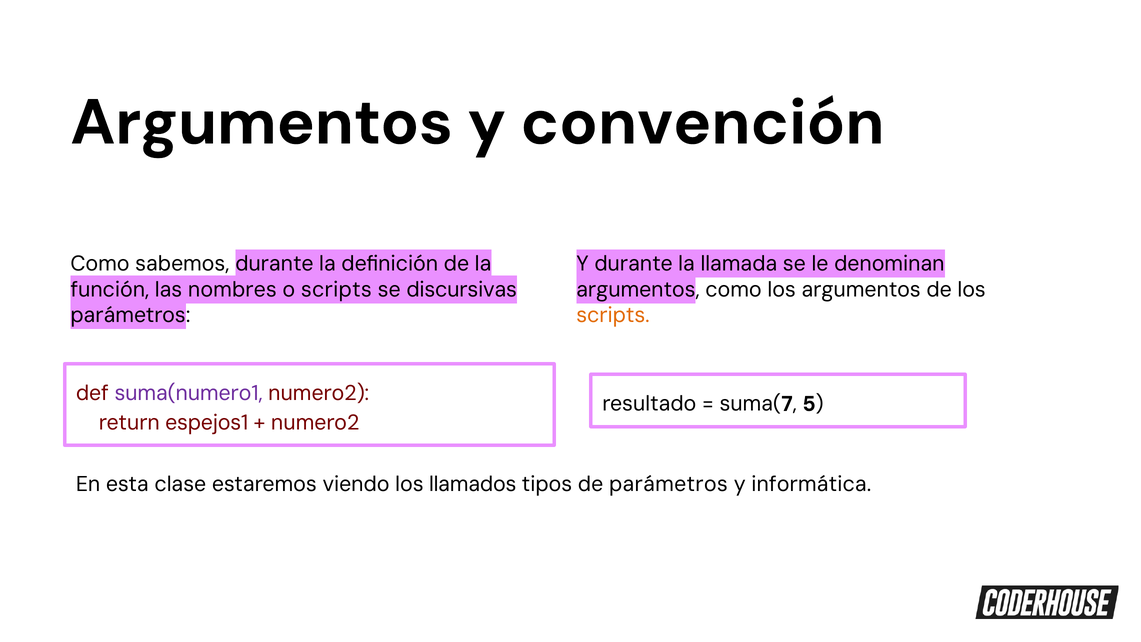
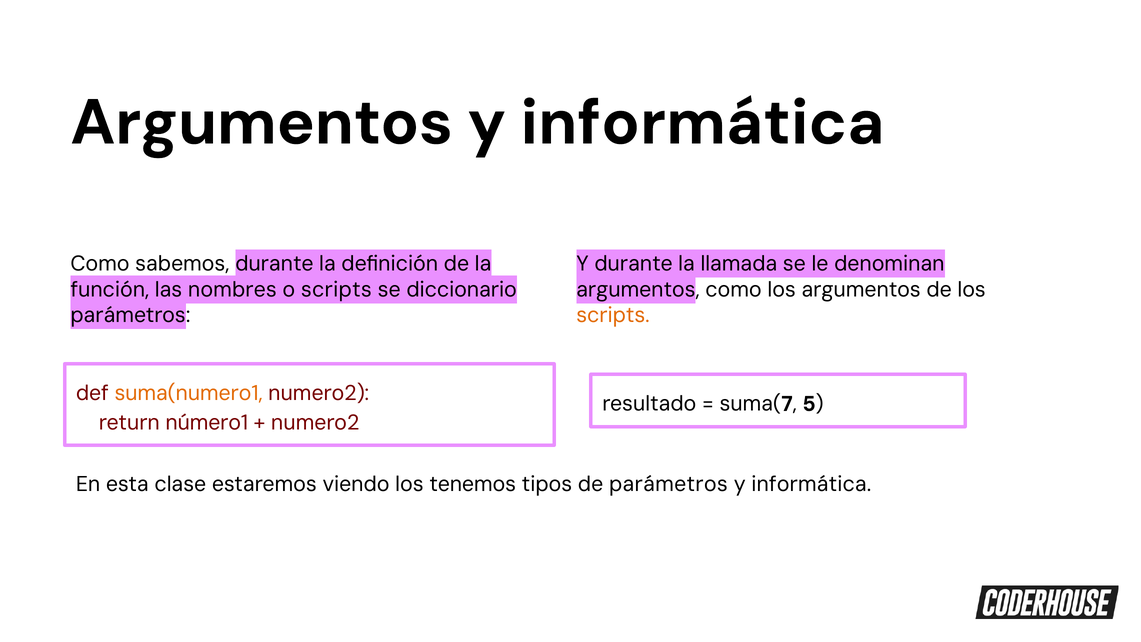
Argumentos y convención: convención -> informática
discursivas: discursivas -> diccionario
suma(numero1 colour: purple -> orange
espejos1: espejos1 -> número1
llamados: llamados -> tenemos
